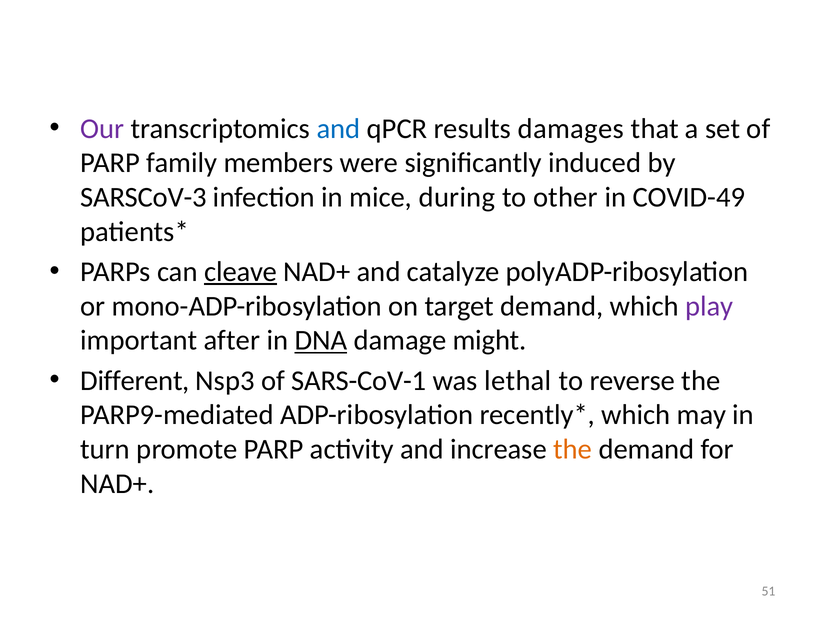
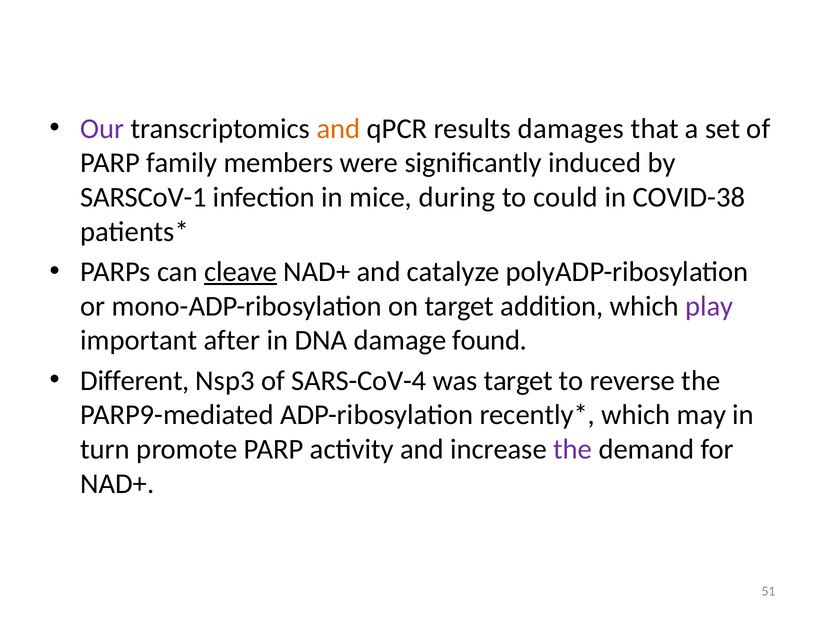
and at (338, 129) colour: blue -> orange
SARSCoV-3: SARSCoV-3 -> SARSCoV-1
other: other -> could
COVID-49: COVID-49 -> COVID-38
target demand: demand -> addition
DNA underline: present -> none
might: might -> found
SARS-CoV-1: SARS-CoV-1 -> SARS-CoV-4
was lethal: lethal -> target
the at (573, 449) colour: orange -> purple
